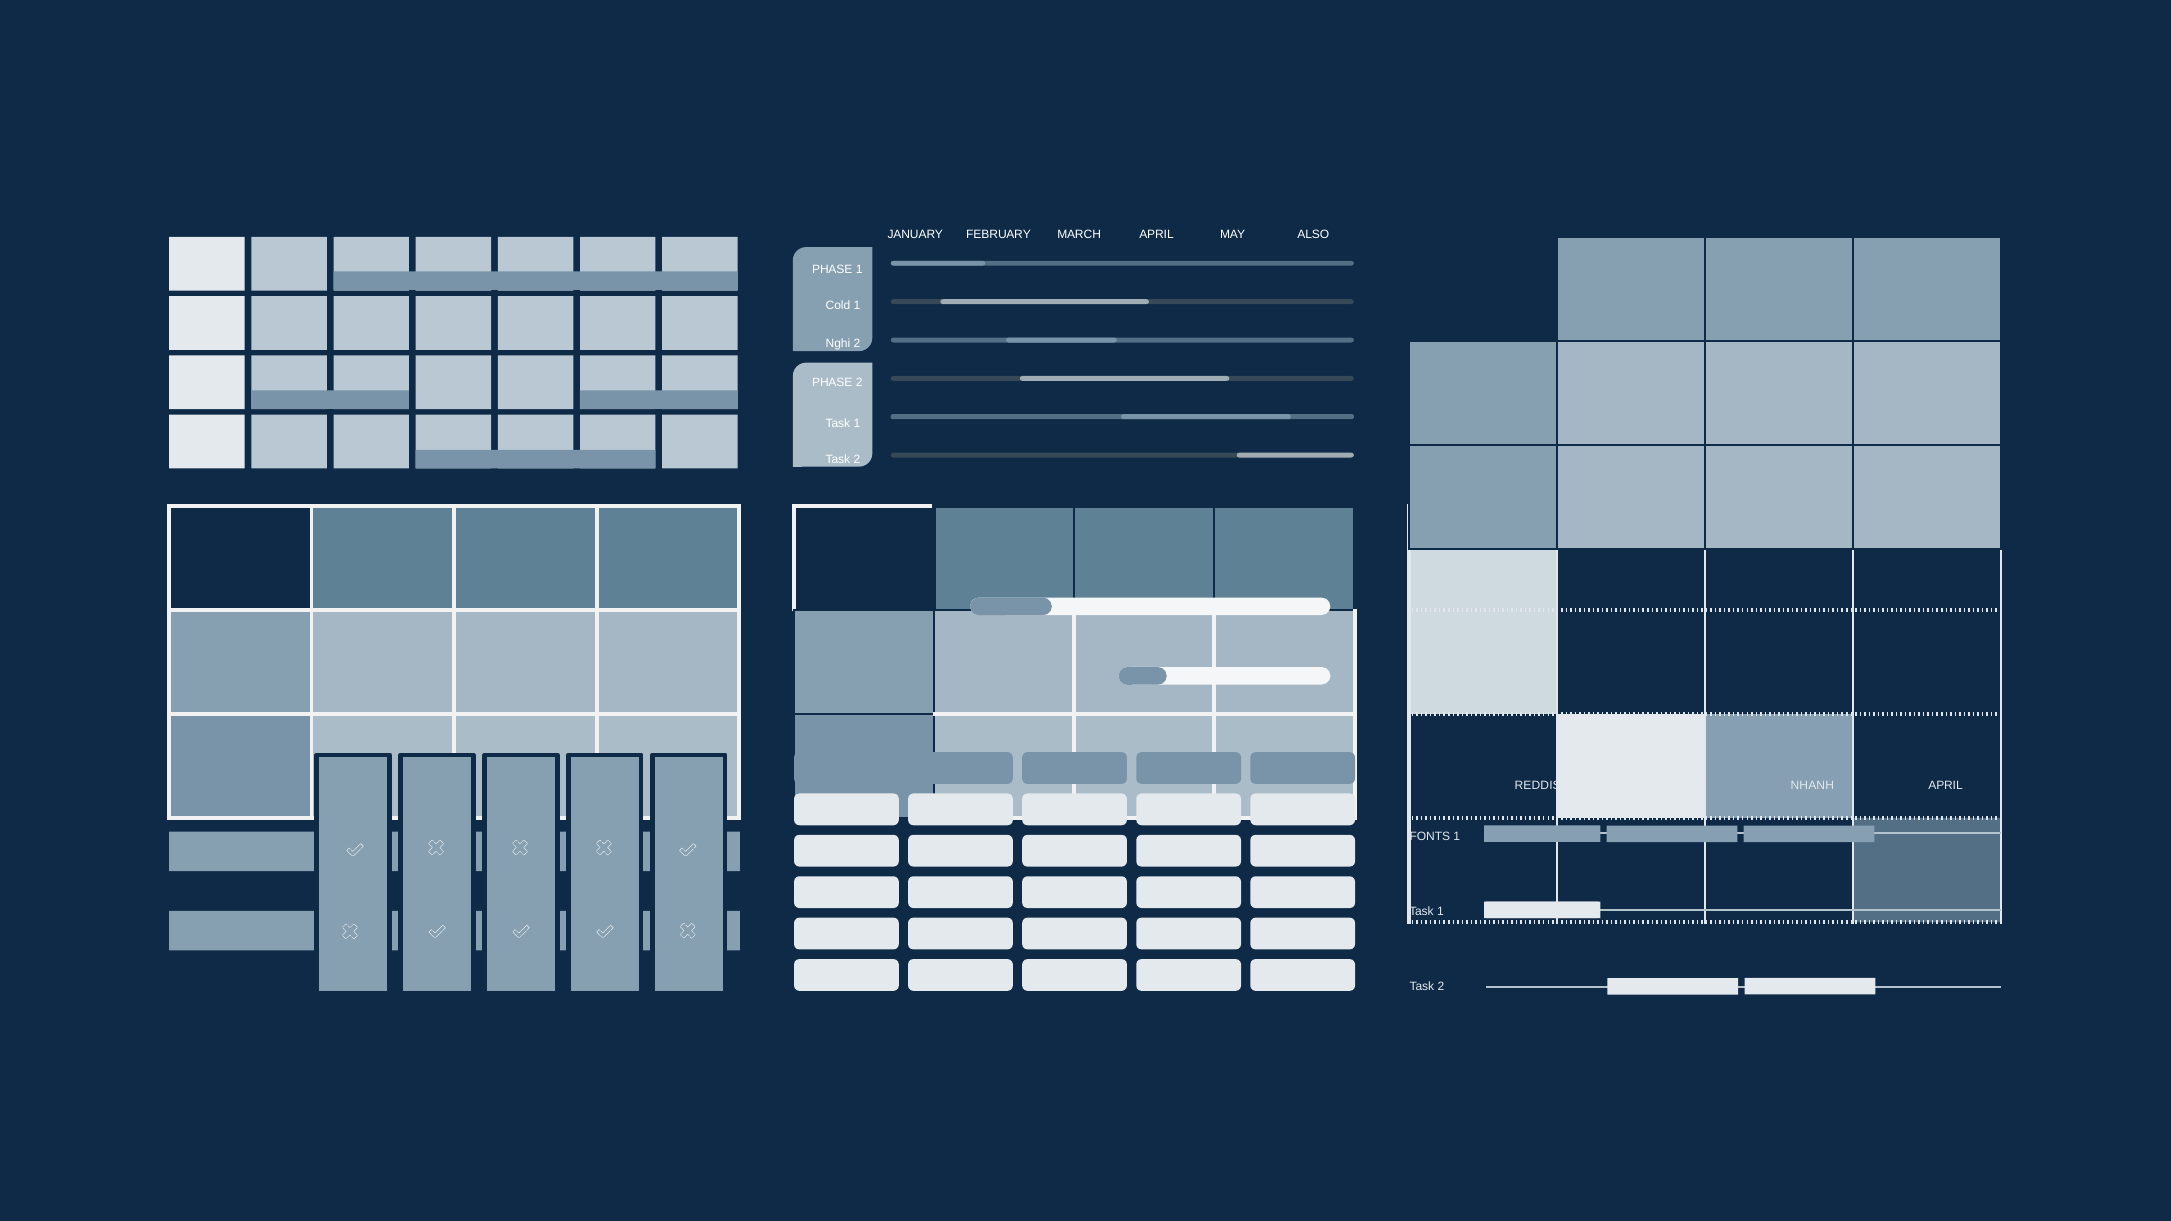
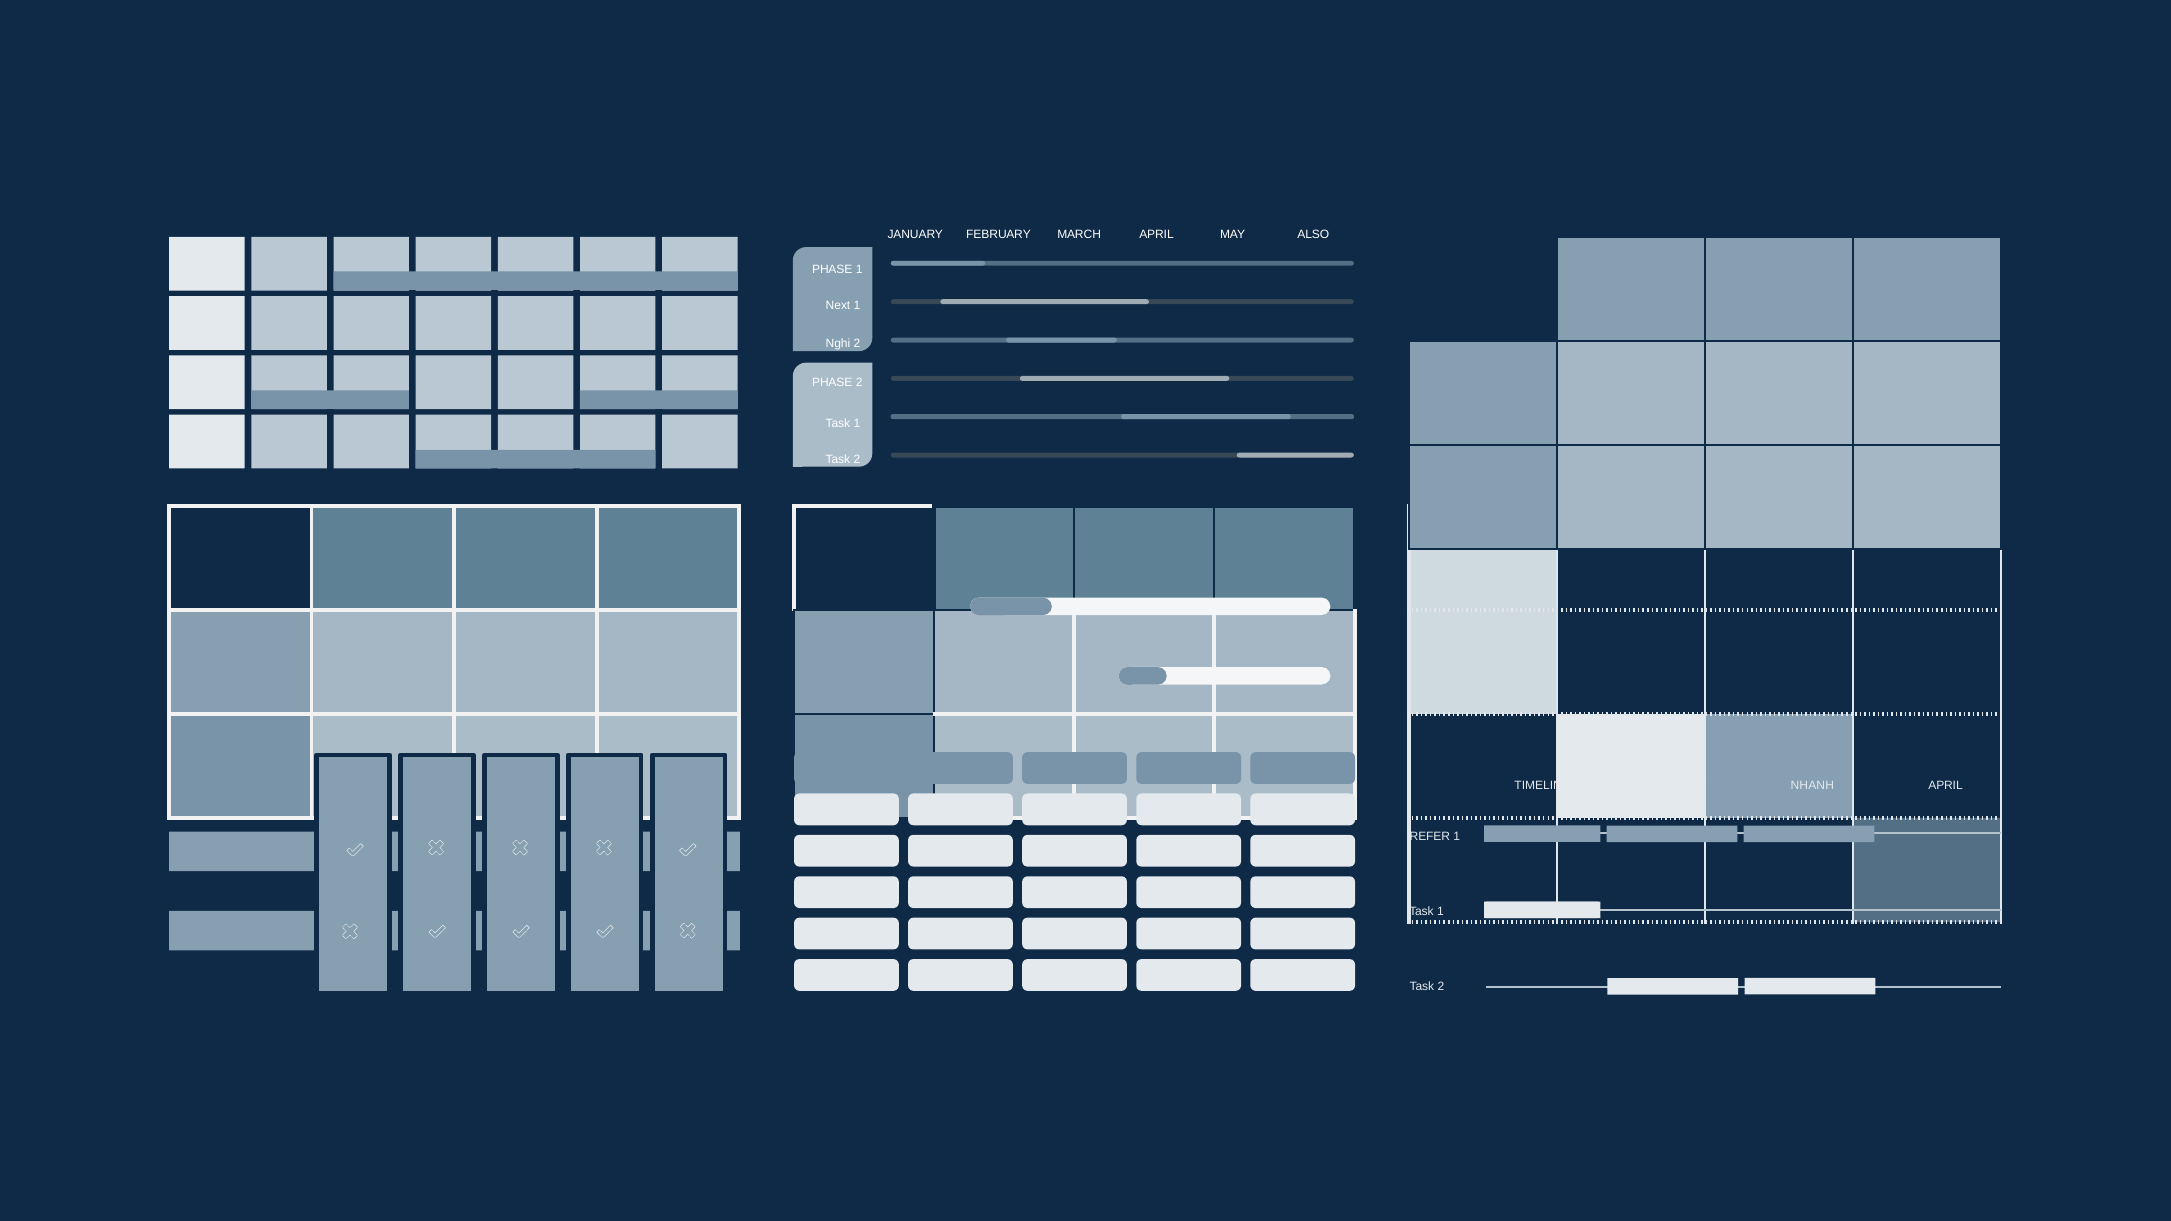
Cold: Cold -> Next
REDDISH: REDDISH -> TIMELINE
FONTS: FONTS -> REFER
